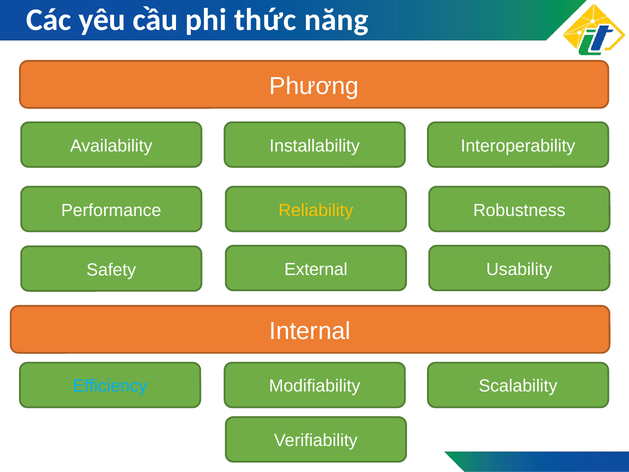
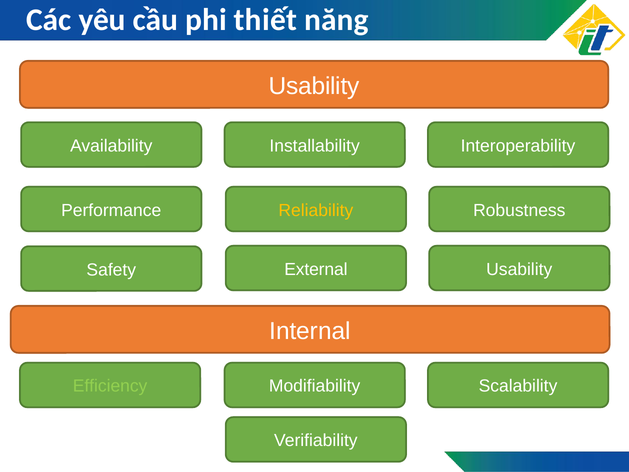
thức: thức -> thiết
Phương at (314, 86): Phương -> Usability
Efficiency colour: light blue -> light green
